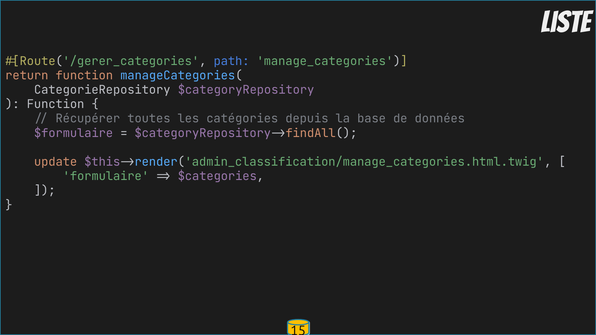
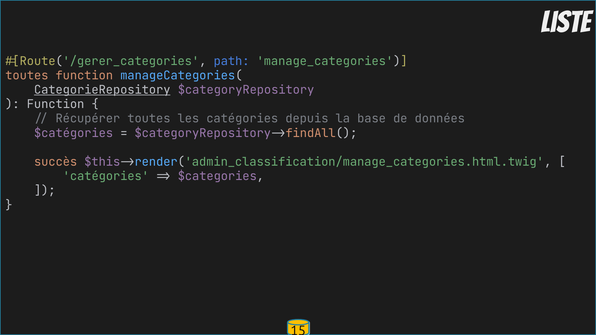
return at (27, 76): return -> toutes
CategorieRepository underline: none -> present
$formulaire: $formulaire -> $catégories
update: update -> succès
formulaire at (106, 176): formulaire -> catégories
